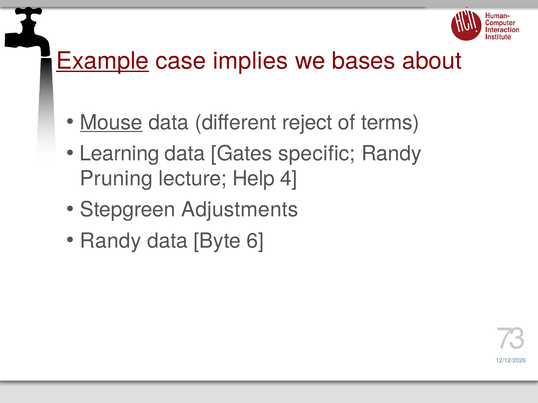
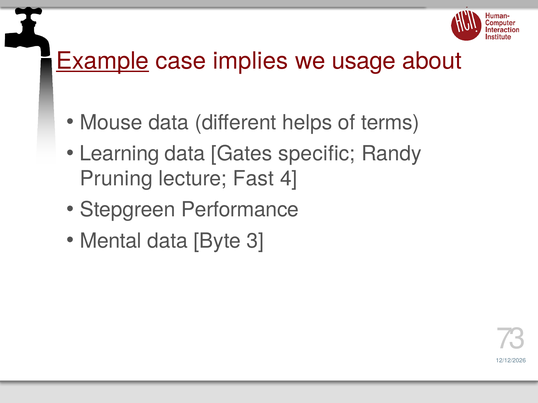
bases: bases -> usage
Mouse underline: present -> none
reject: reject -> helps
Help: Help -> Fast
Adjustments: Adjustments -> Performance
Randy at (111, 241): Randy -> Mental
6: 6 -> 3
